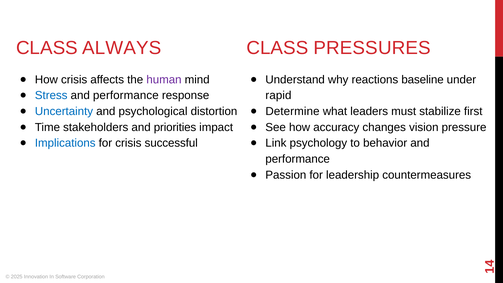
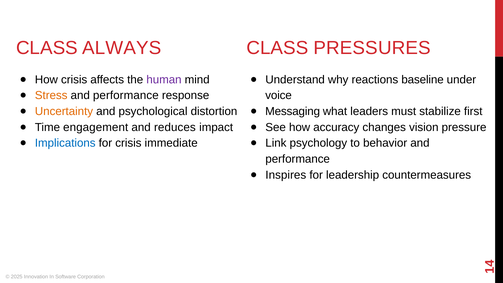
Stress colour: blue -> orange
rapid: rapid -> voice
Uncertainty colour: blue -> orange
Determine: Determine -> Messaging
stakeholders: stakeholders -> engagement
priorities: priorities -> reduces
successful: successful -> immediate
Passion: Passion -> Inspires
